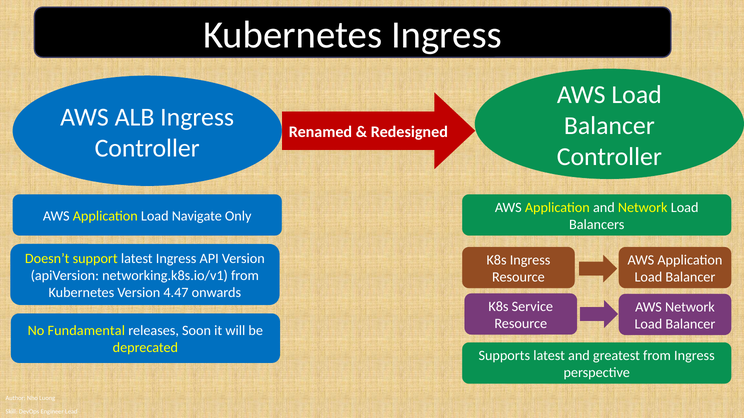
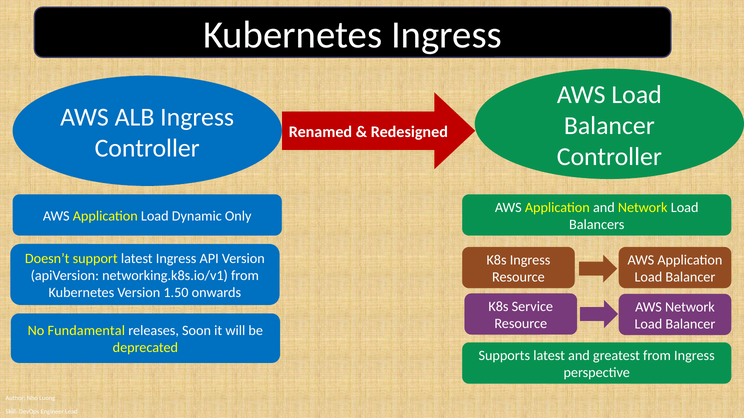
Navigate: Navigate -> Dynamic
4.47: 4.47 -> 1.50
